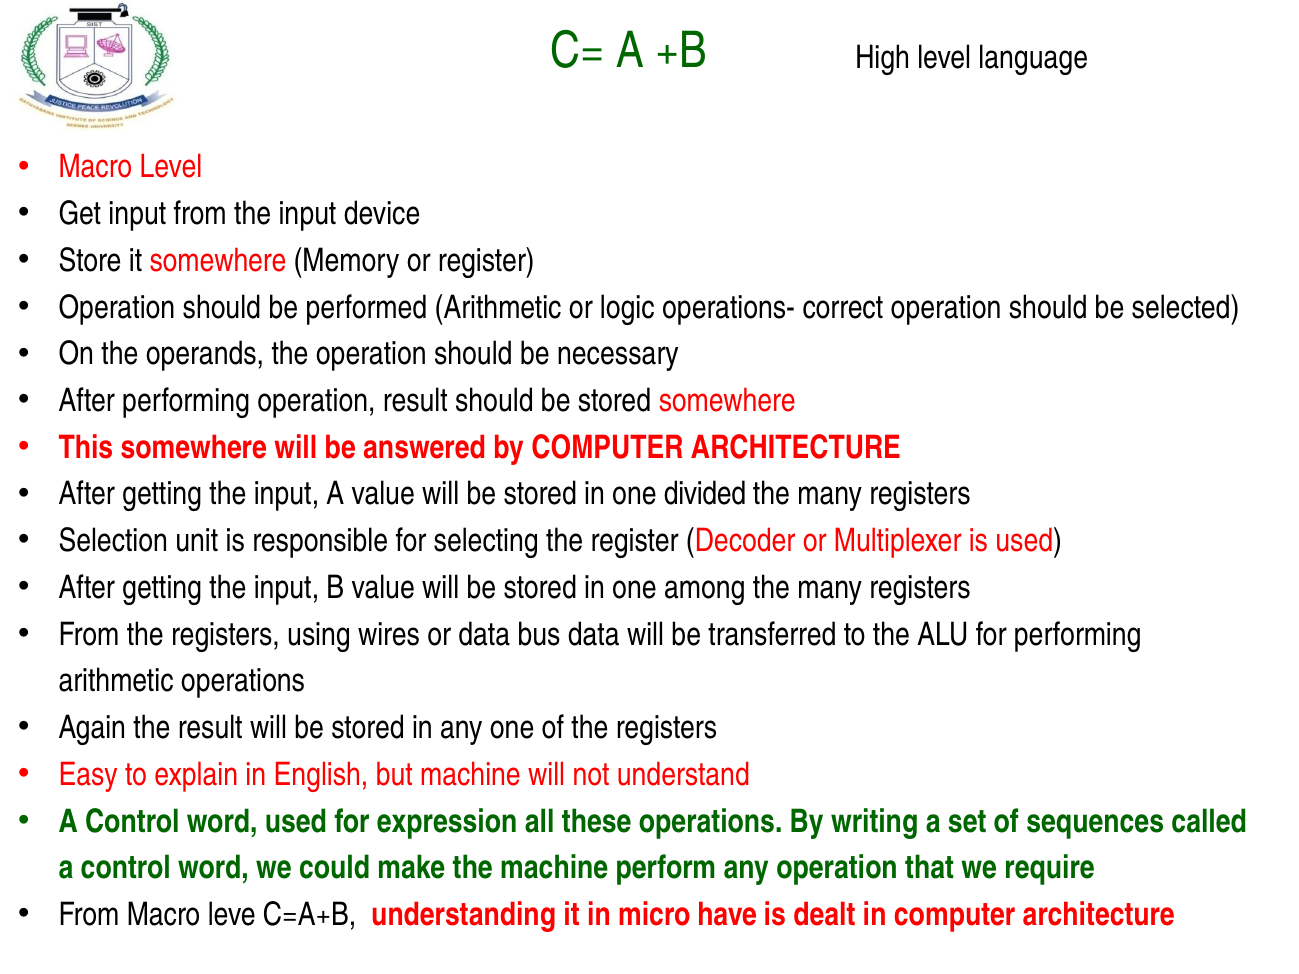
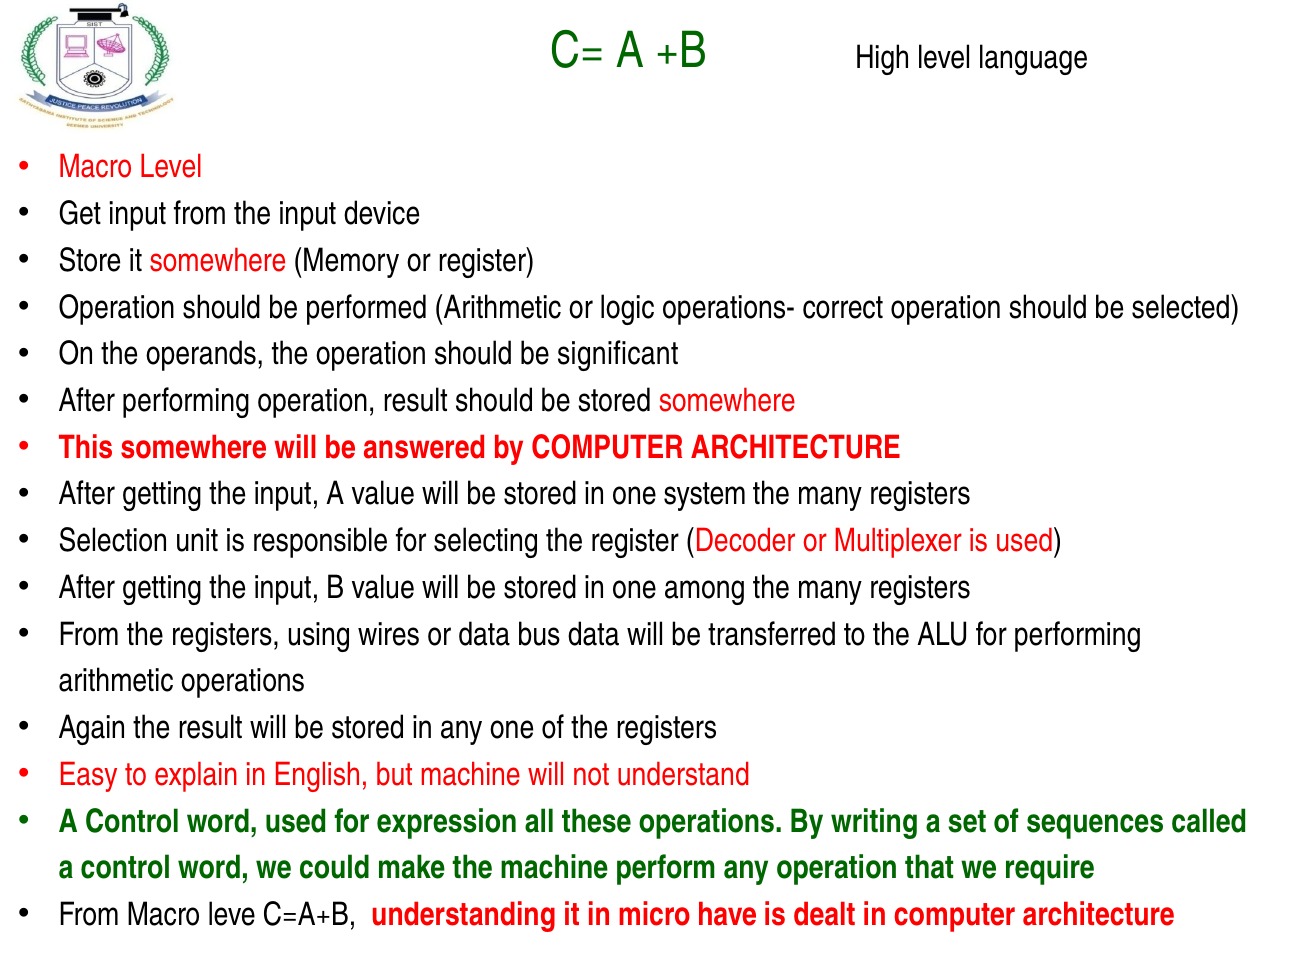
necessary: necessary -> significant
divided: divided -> system
